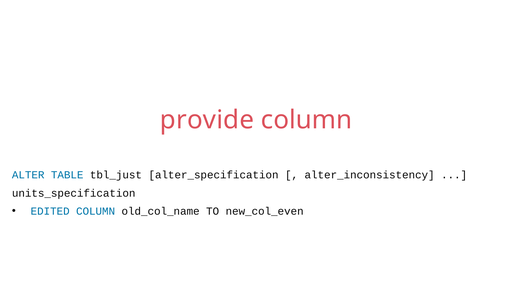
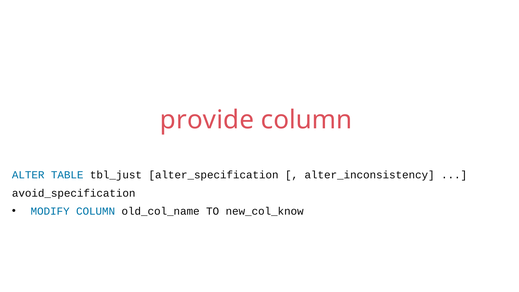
units_specification: units_specification -> avoid_specification
EDITED: EDITED -> MODIFY
new_col_even: new_col_even -> new_col_know
